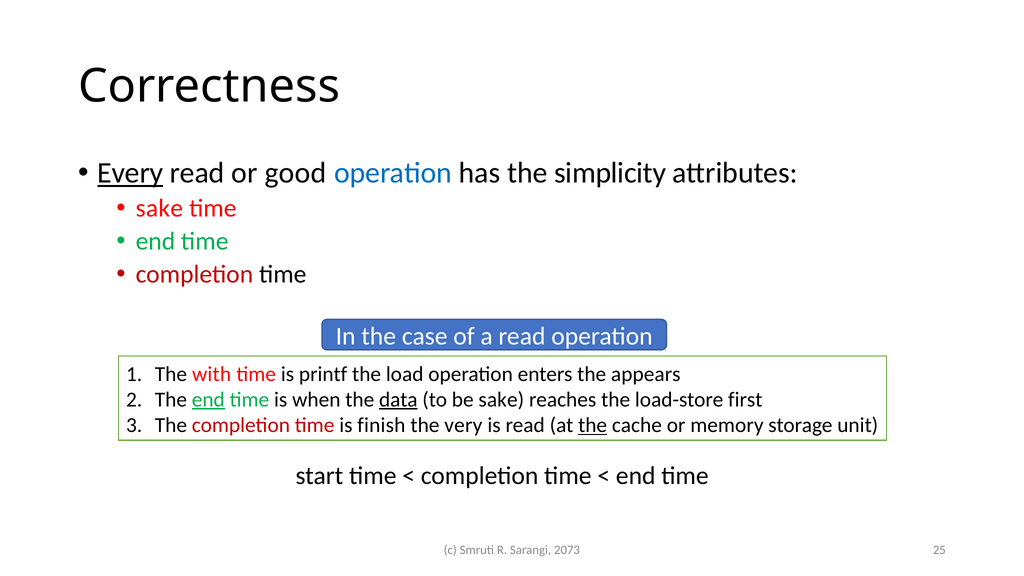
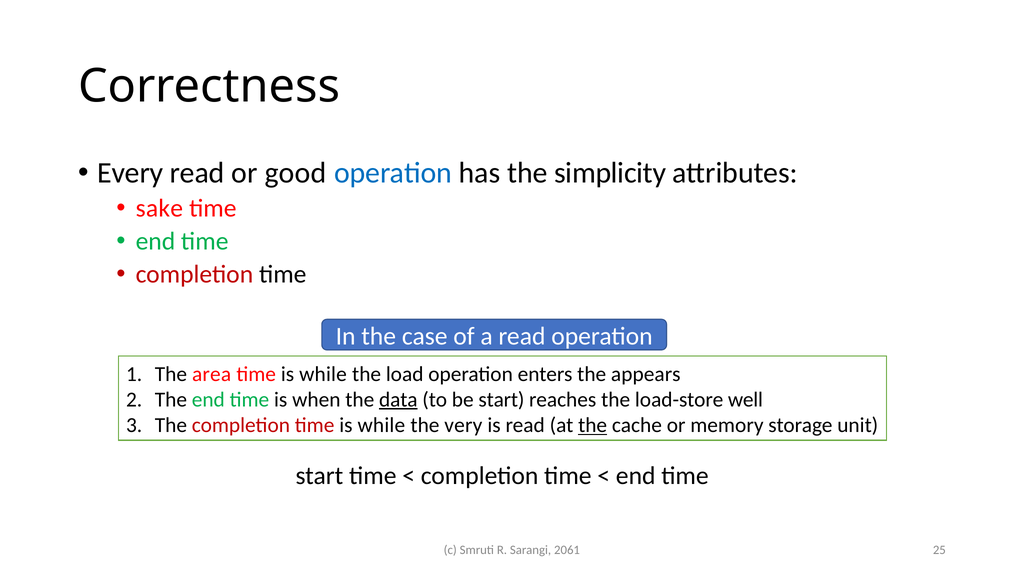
Every underline: present -> none
with: with -> area
printf at (323, 374): printf -> while
end at (208, 400) underline: present -> none
be sake: sake -> start
first: first -> well
completion time is finish: finish -> while
2073: 2073 -> 2061
